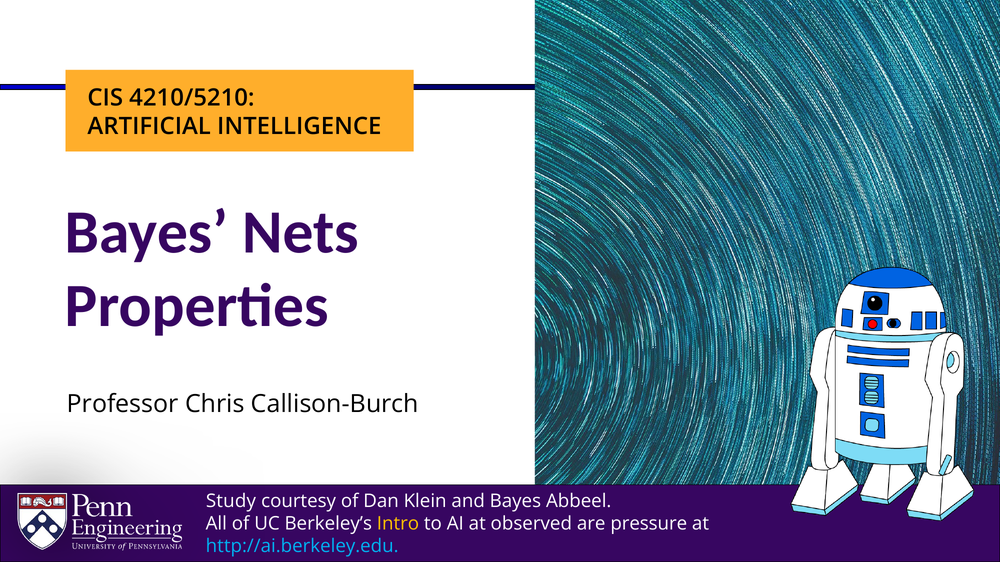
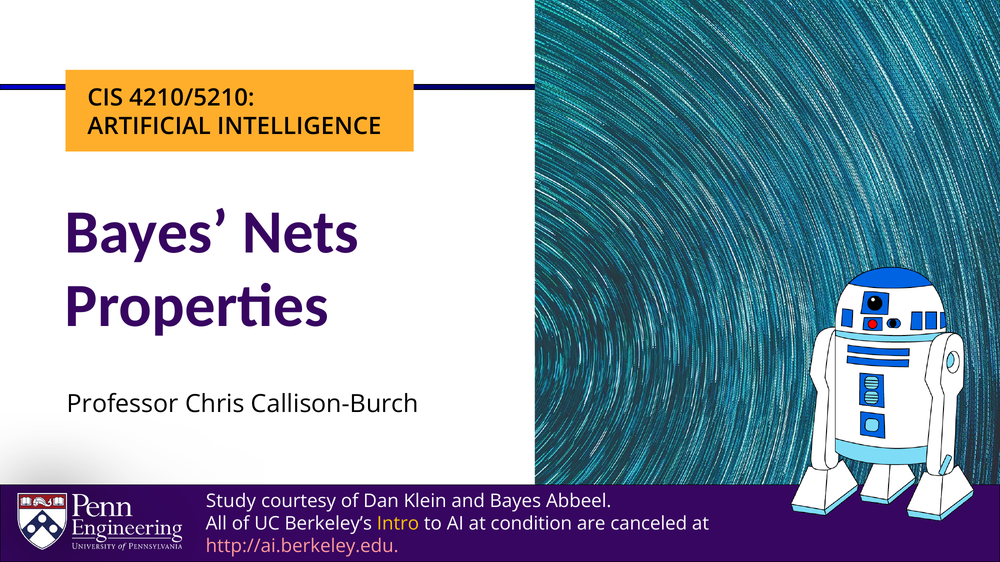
observed: observed -> condition
pressure: pressure -> canceled
http://ai.berkeley.edu colour: light blue -> pink
